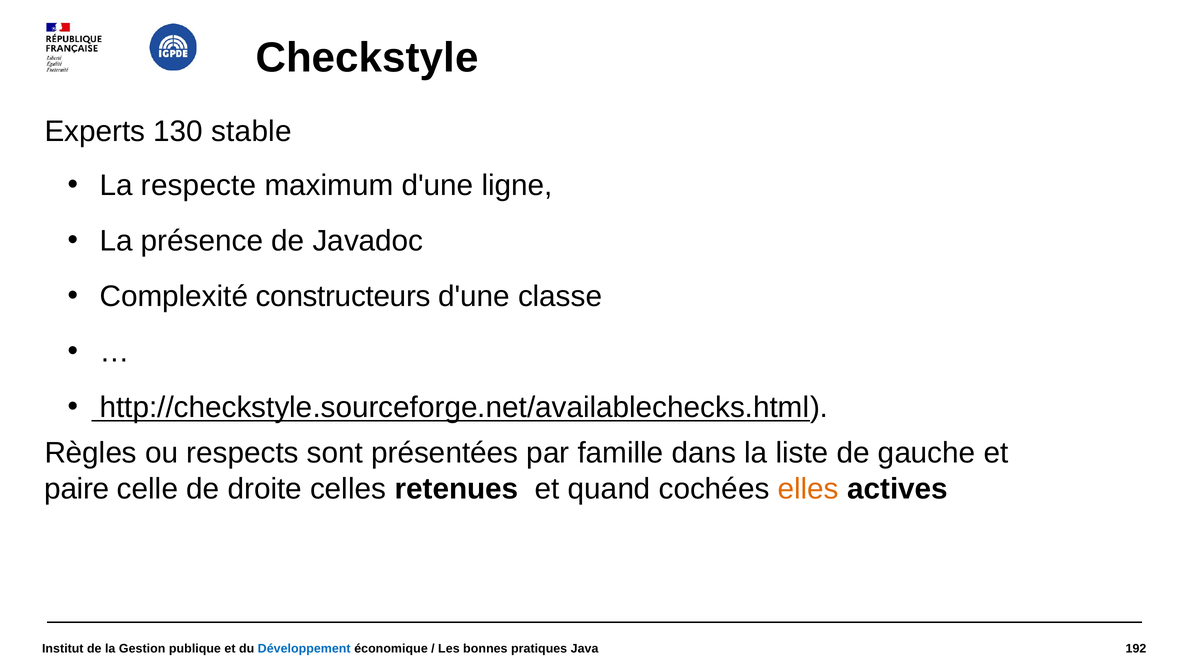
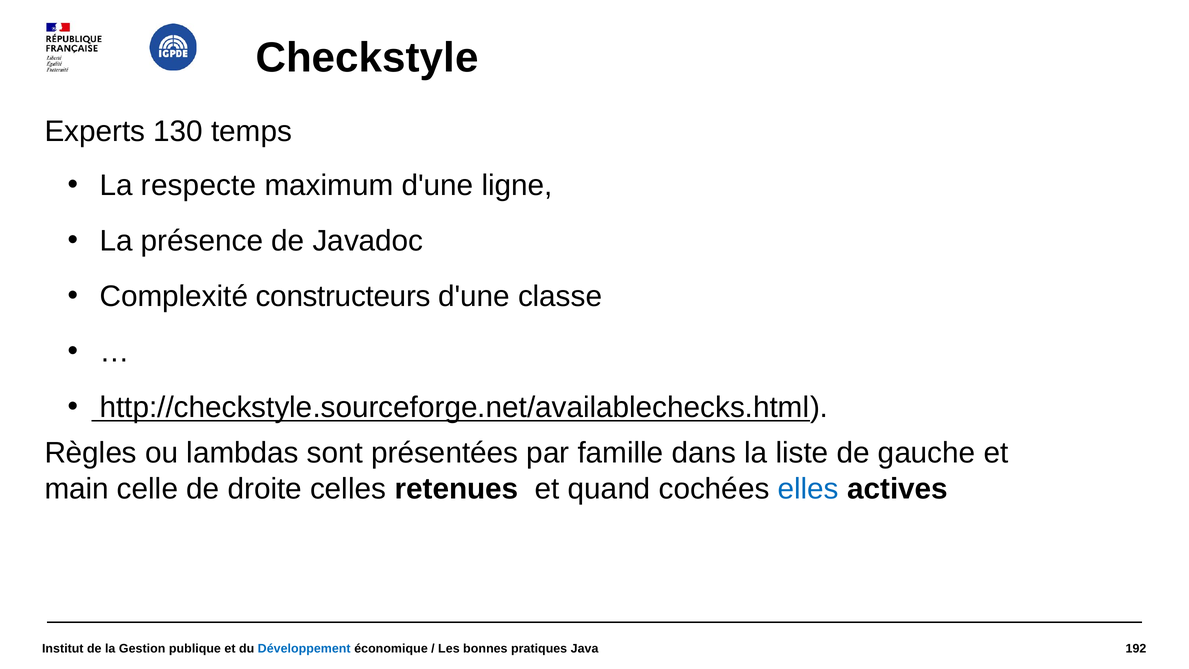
stable: stable -> temps
respects: respects -> lambdas
paire: paire -> main
elles colour: orange -> blue
